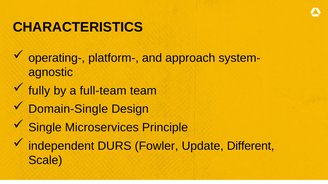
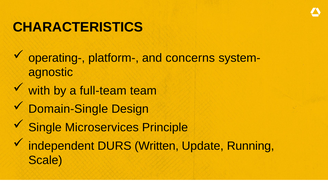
approach: approach -> concerns
fully: fully -> with
Fowler: Fowler -> Written
Different: Different -> Running
